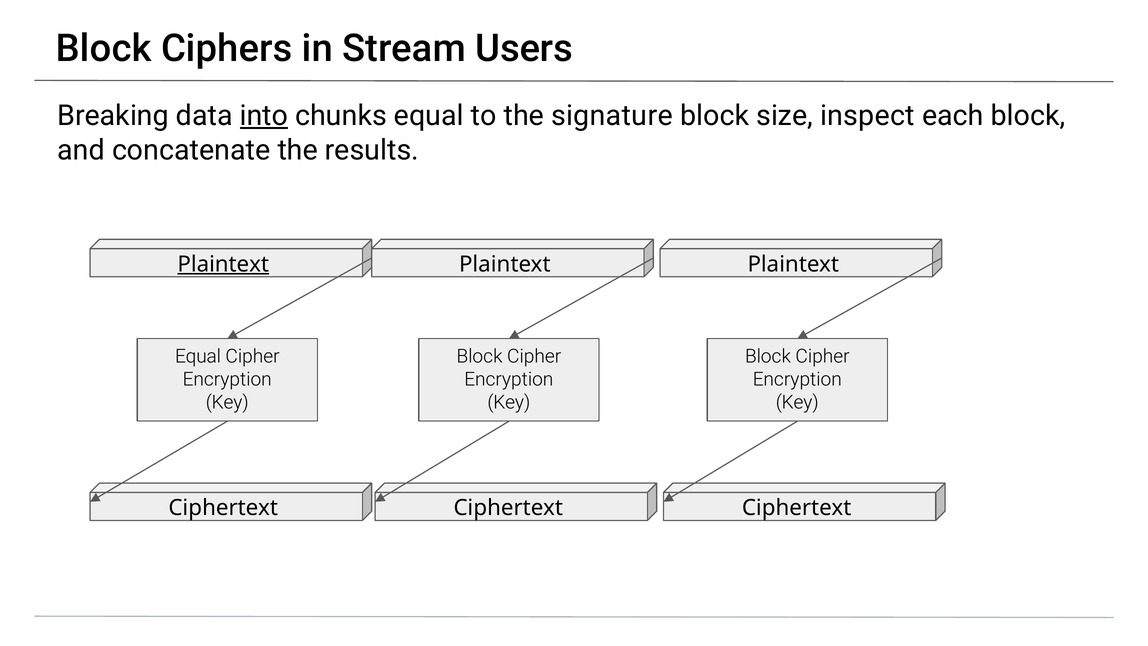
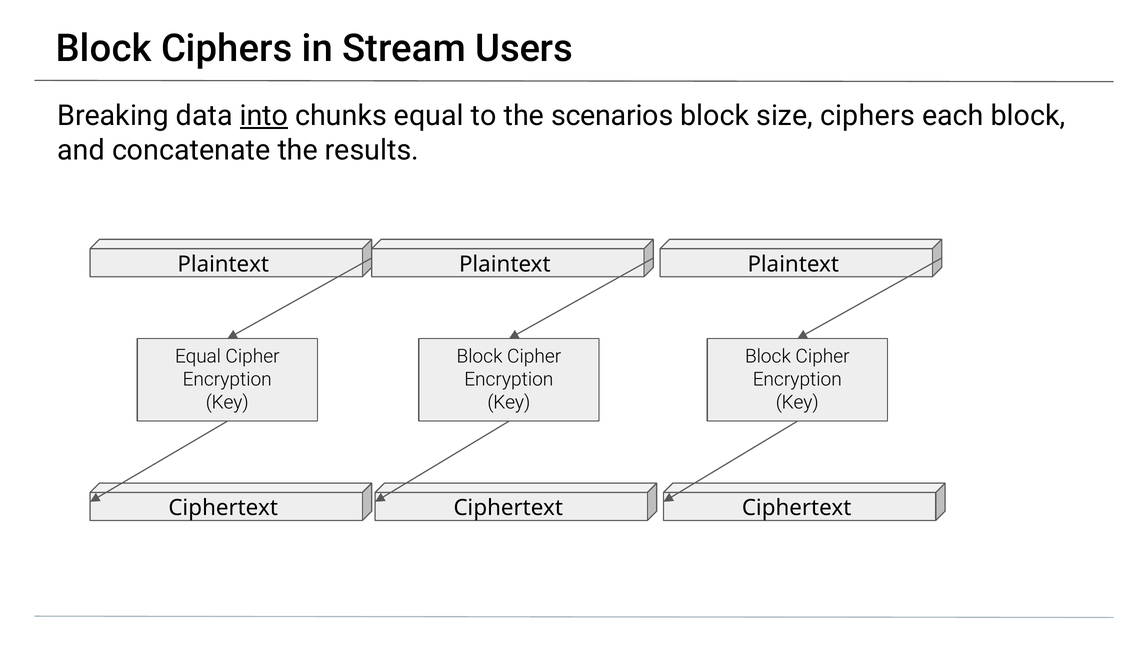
signature: signature -> scenarios
size inspect: inspect -> ciphers
Plaintext at (223, 264) underline: present -> none
